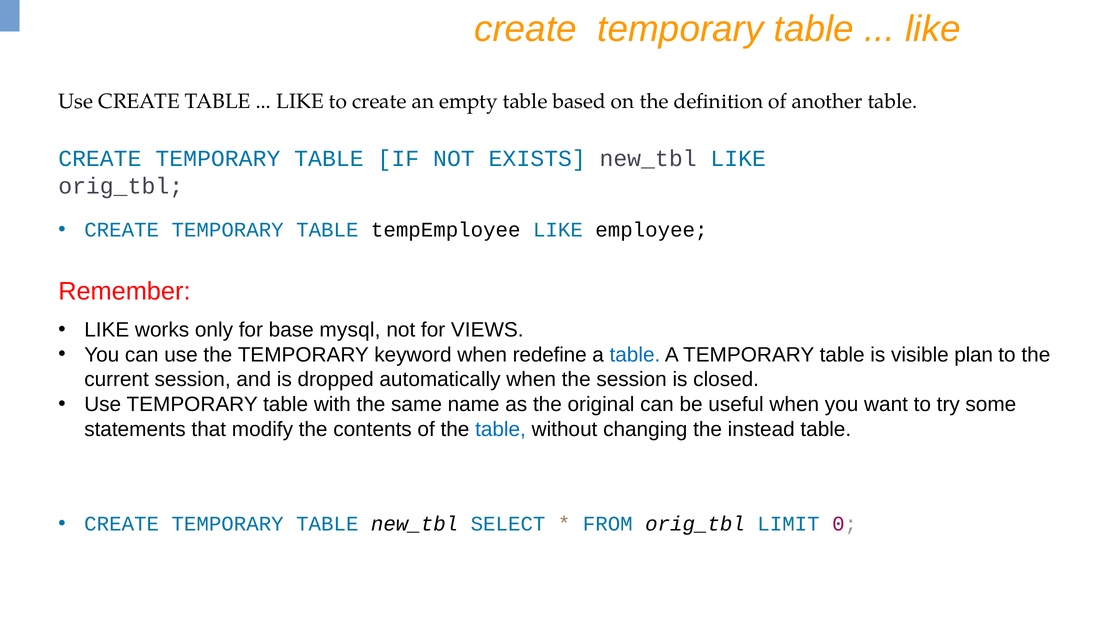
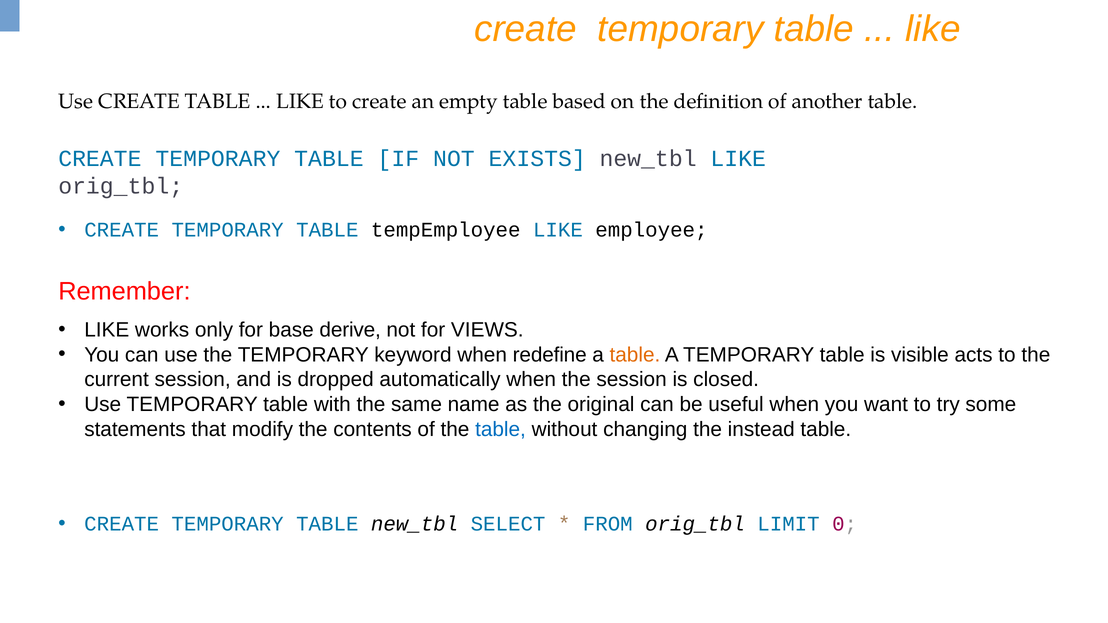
mysql: mysql -> derive
table at (635, 355) colour: blue -> orange
plan: plan -> acts
